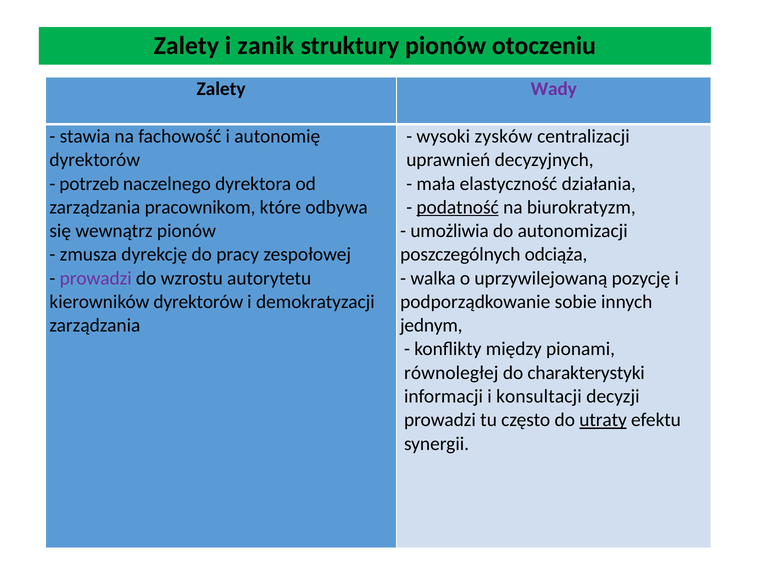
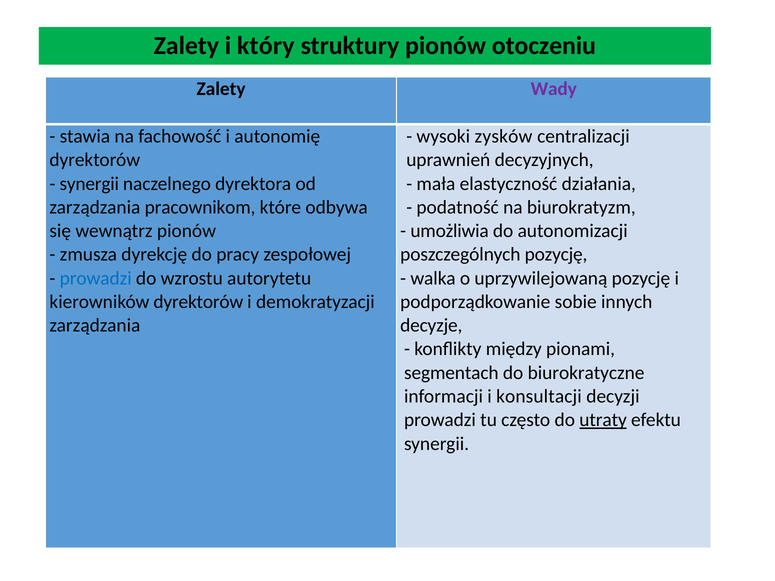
zanik: zanik -> który
potrzeb at (89, 184): potrzeb -> synergii
podatność underline: present -> none
poszczególnych odciąża: odciąża -> pozycję
prowadzi at (96, 278) colour: purple -> blue
jednym: jednym -> decyzje
równoległej: równoległej -> segmentach
charakterystyki: charakterystyki -> biurokratyczne
